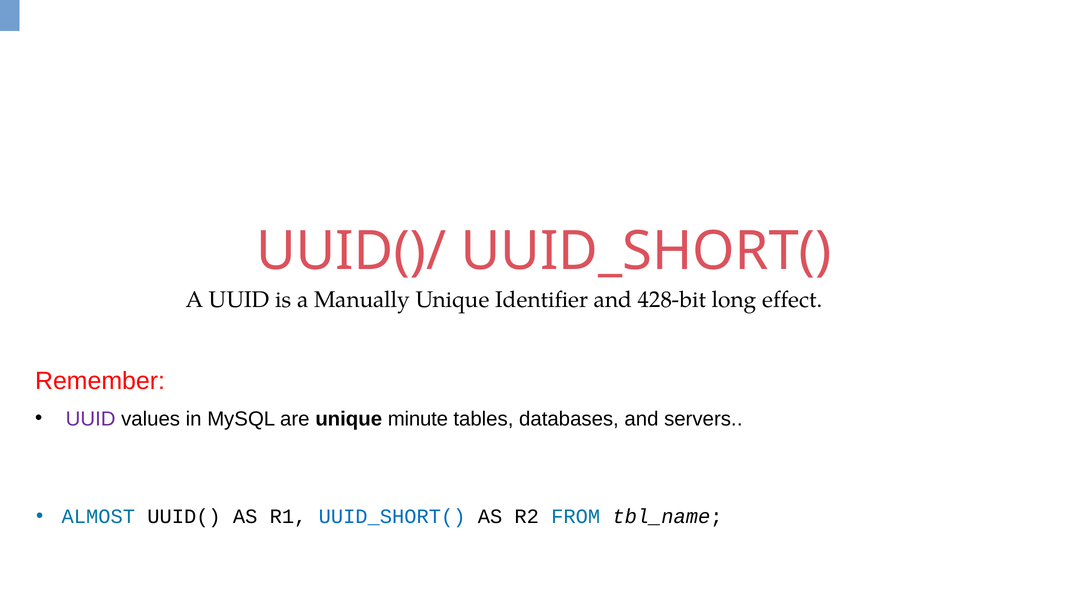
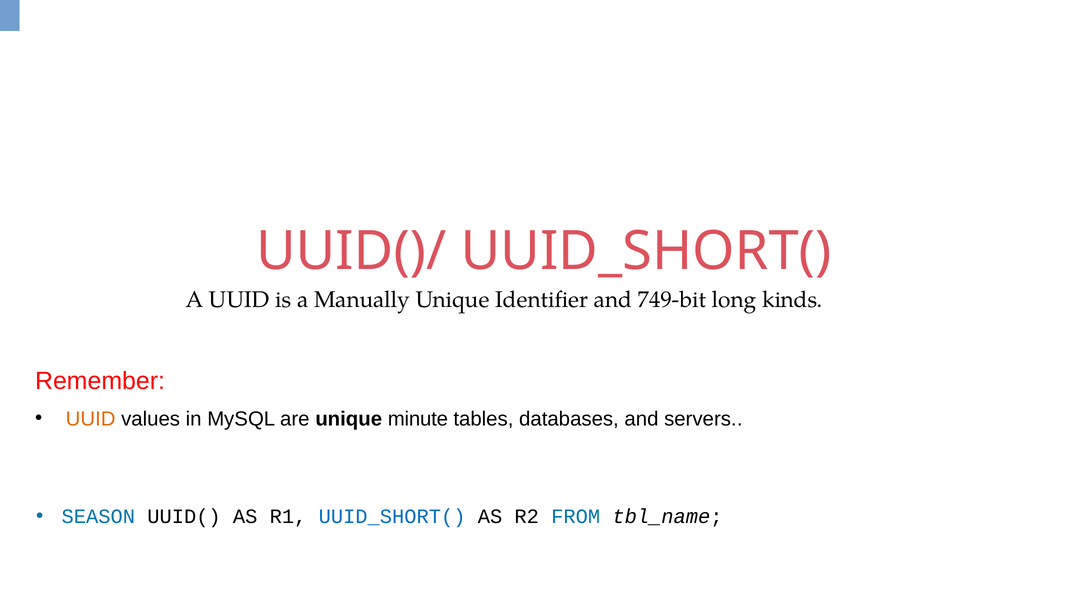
428-bit: 428-bit -> 749-bit
effect: effect -> kinds
UUID at (91, 419) colour: purple -> orange
ALMOST: ALMOST -> SEASON
